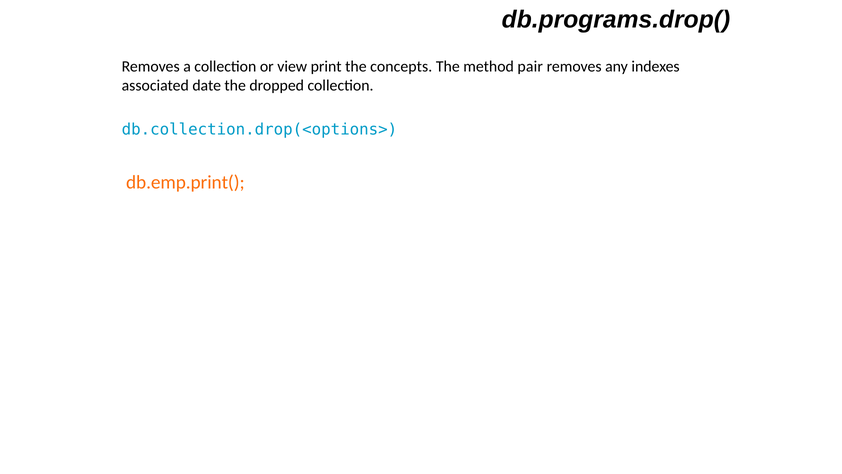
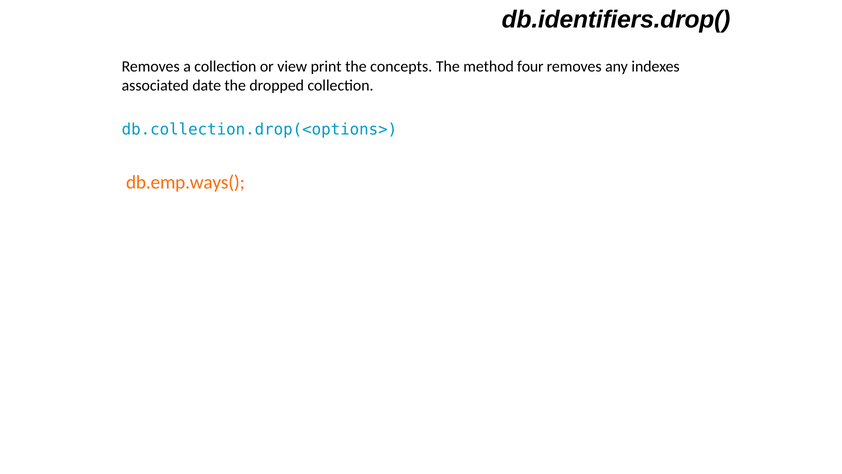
db.programs.drop(: db.programs.drop( -> db.identifiers.drop(
pair: pair -> four
db.emp.print(: db.emp.print( -> db.emp.ways(
